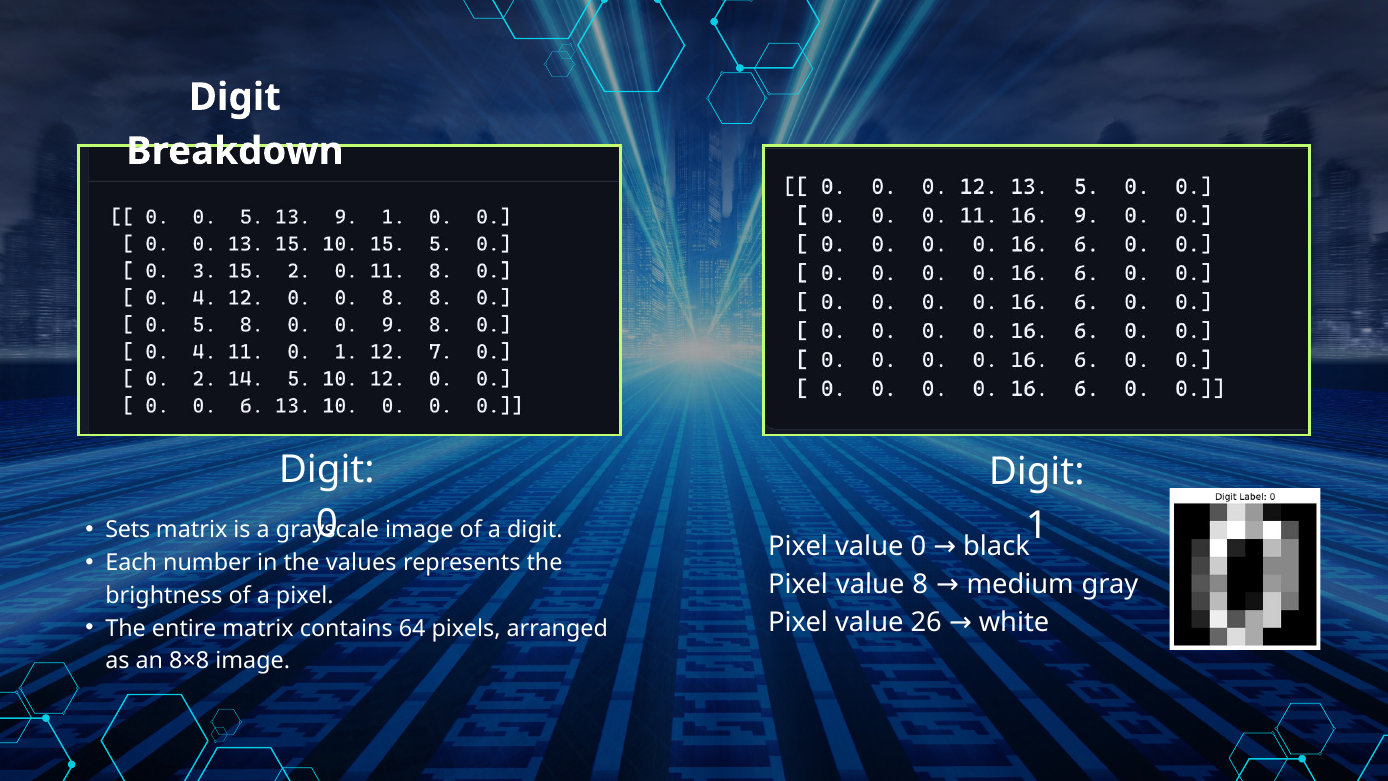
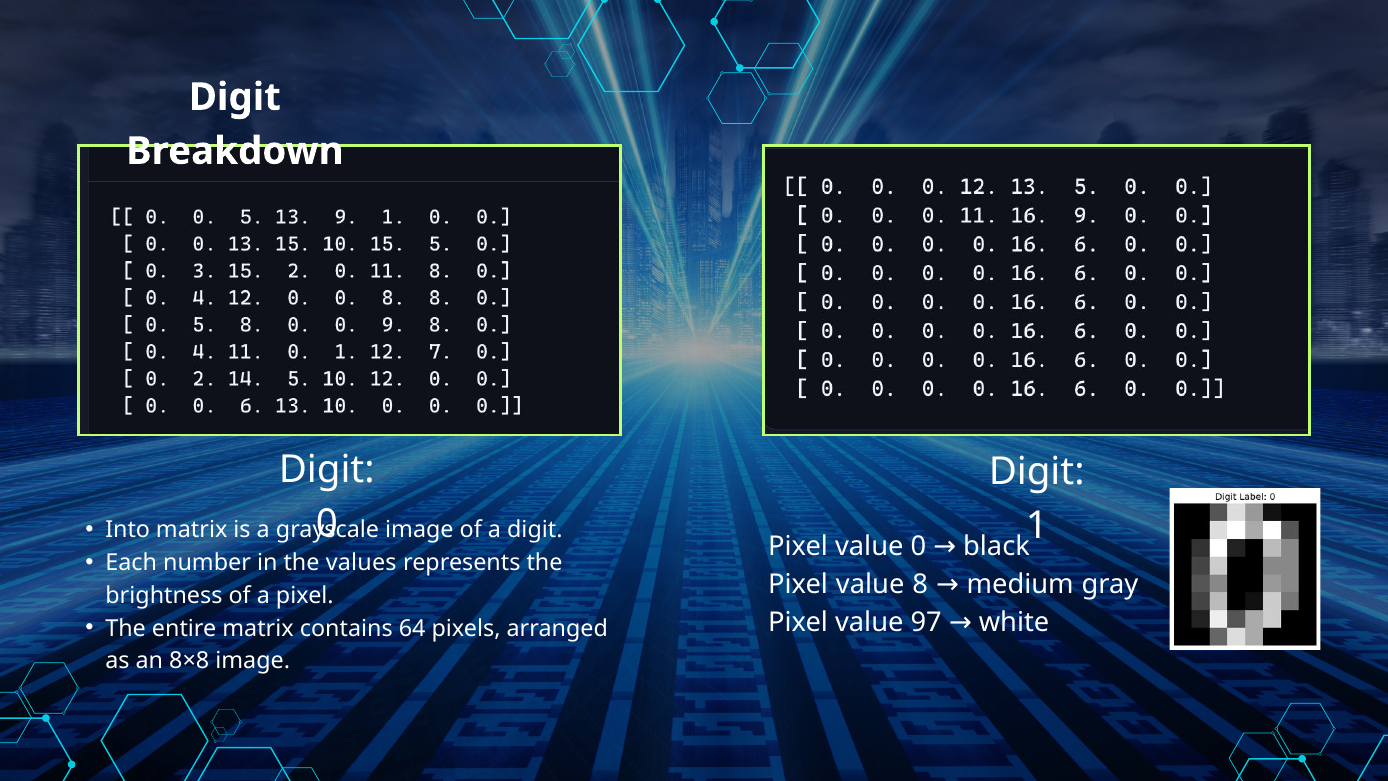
Sets: Sets -> Into
26: 26 -> 97
